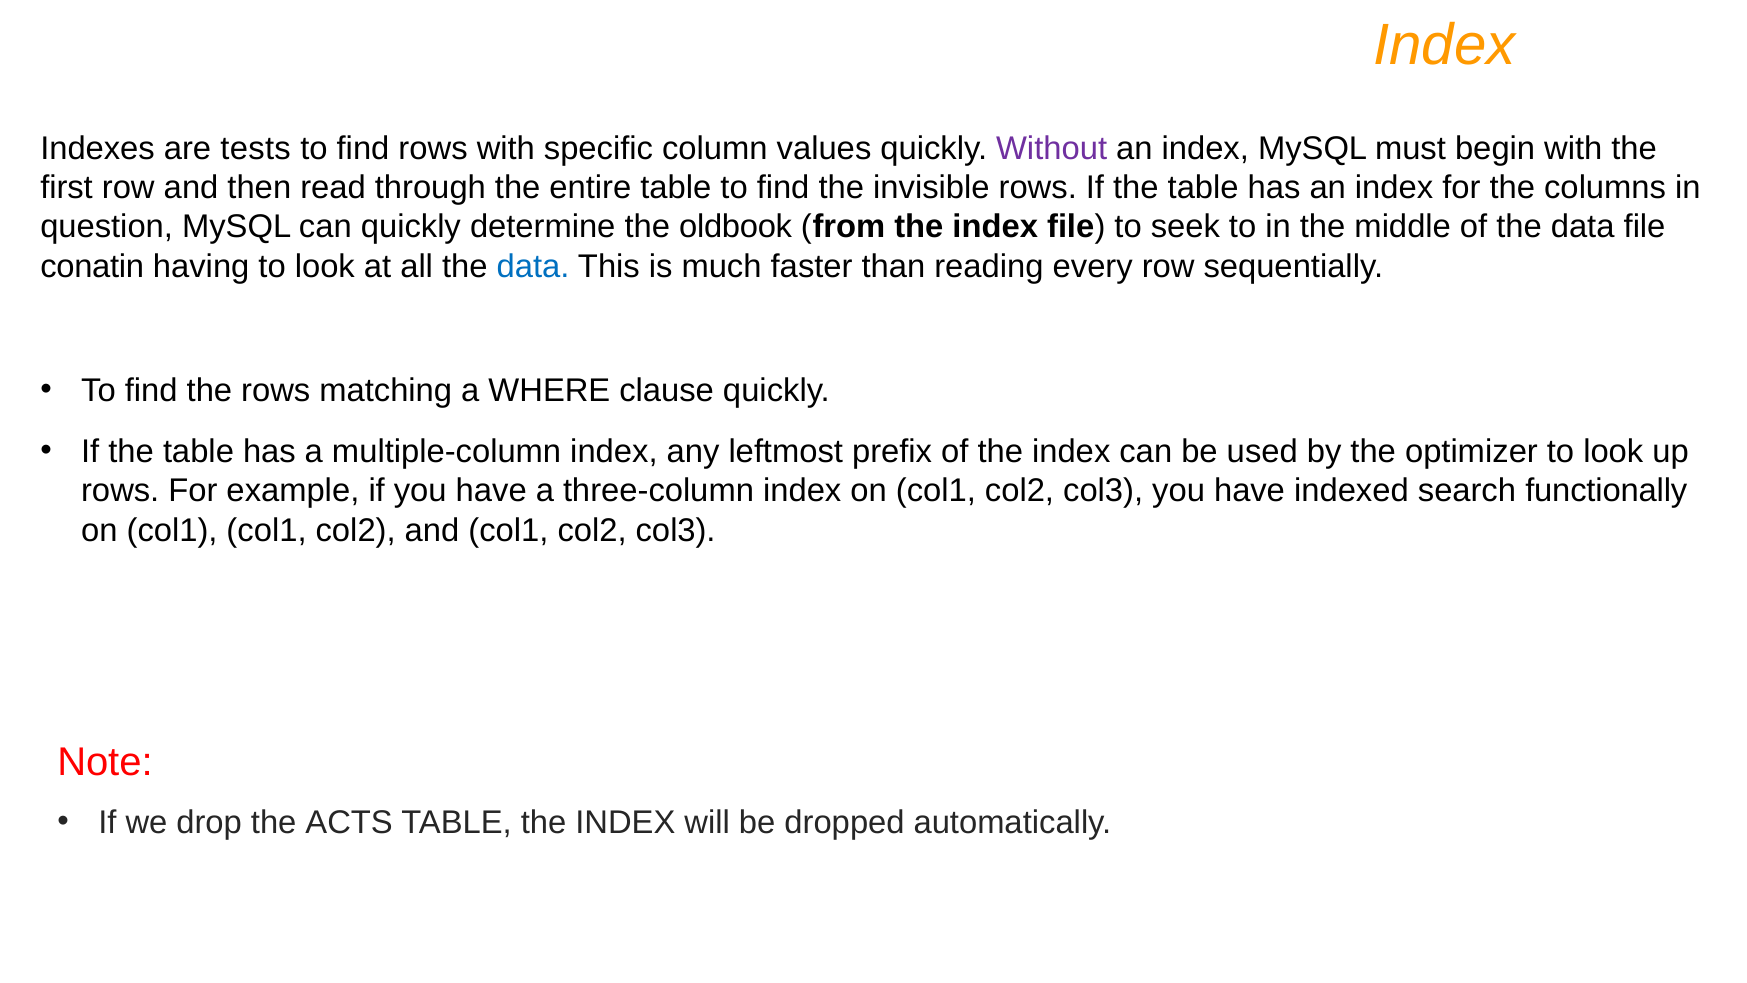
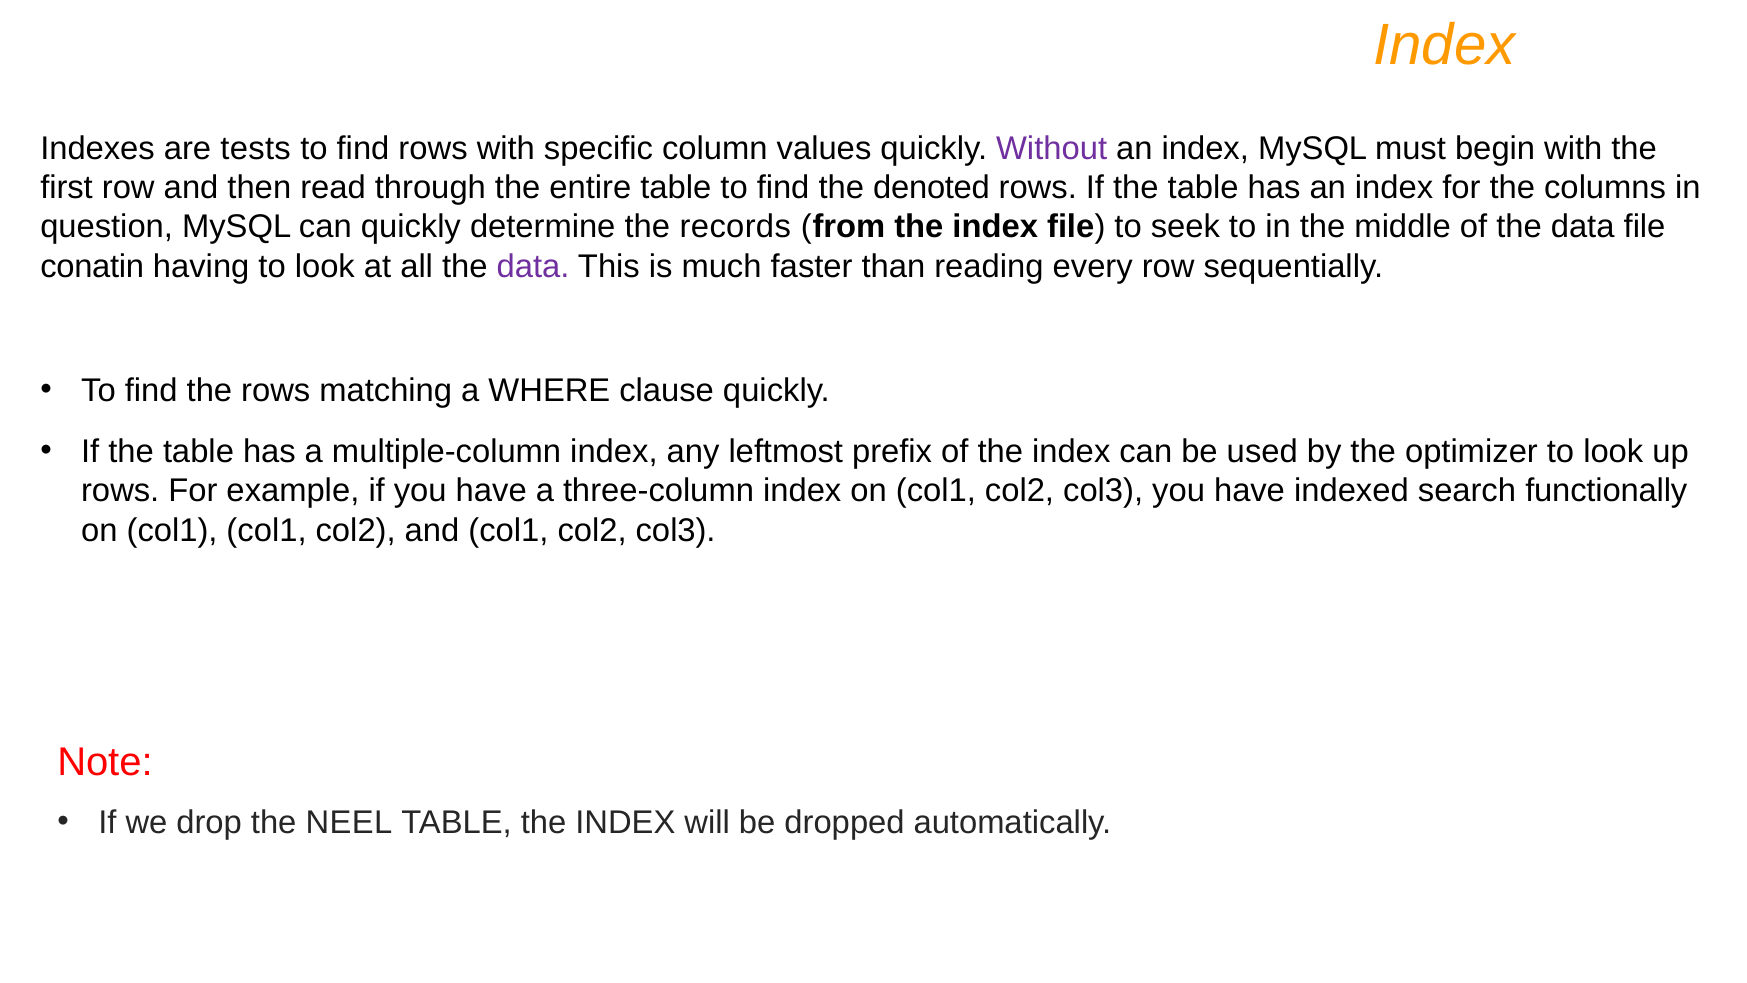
invisible: invisible -> denoted
oldbook: oldbook -> records
data at (533, 266) colour: blue -> purple
ACTS: ACTS -> NEEL
